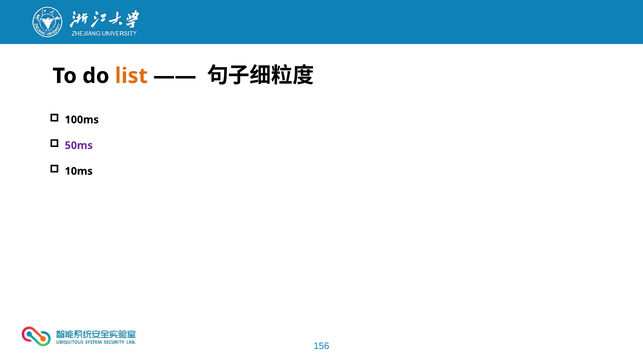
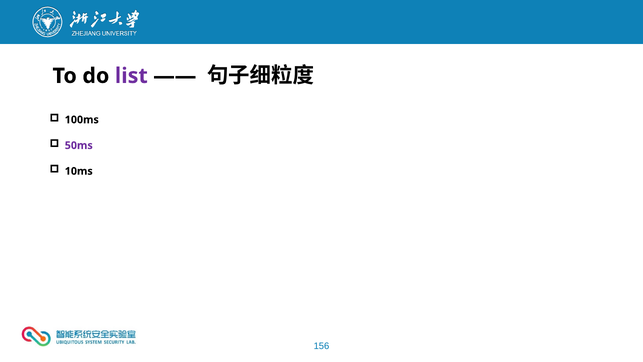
list colour: orange -> purple
